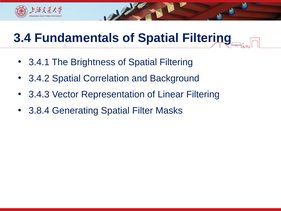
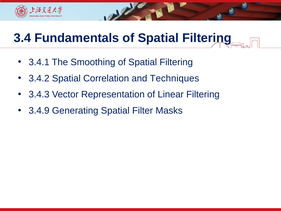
Brightness: Brightness -> Smoothing
Background: Background -> Techniques
3.8.4: 3.8.4 -> 3.4.9
